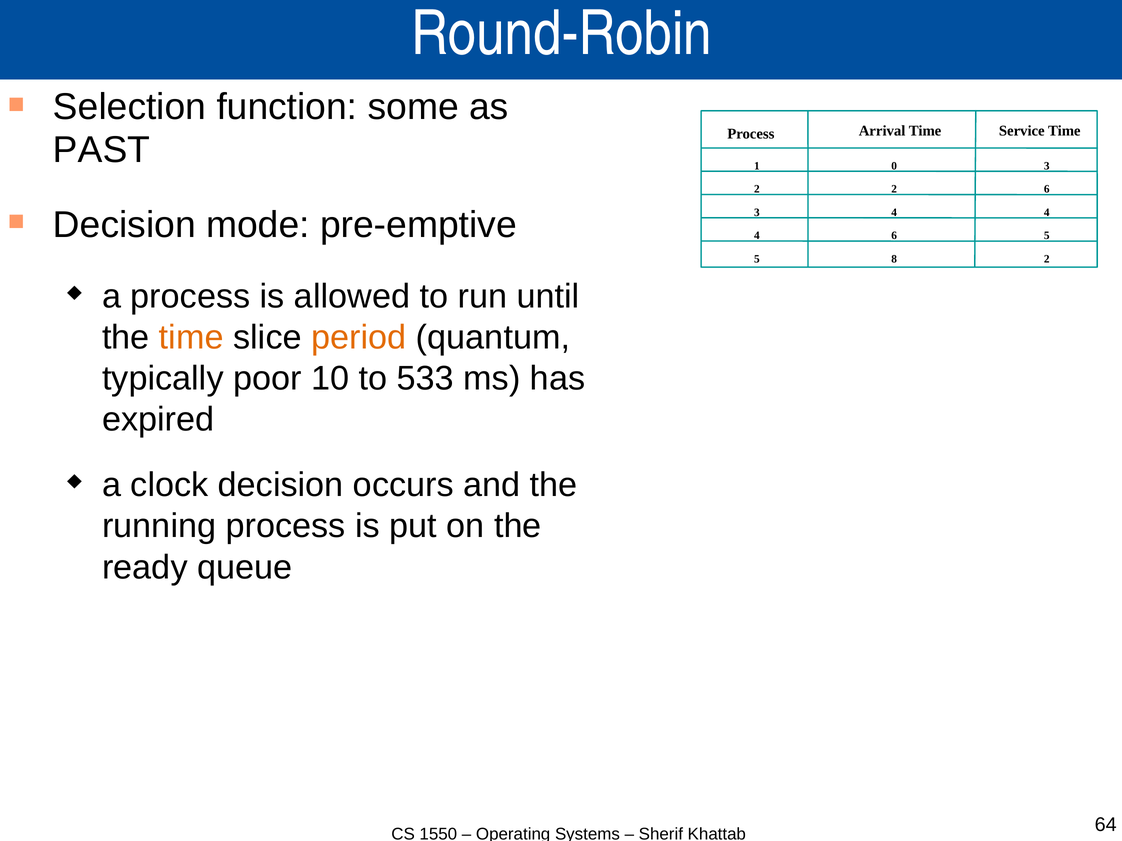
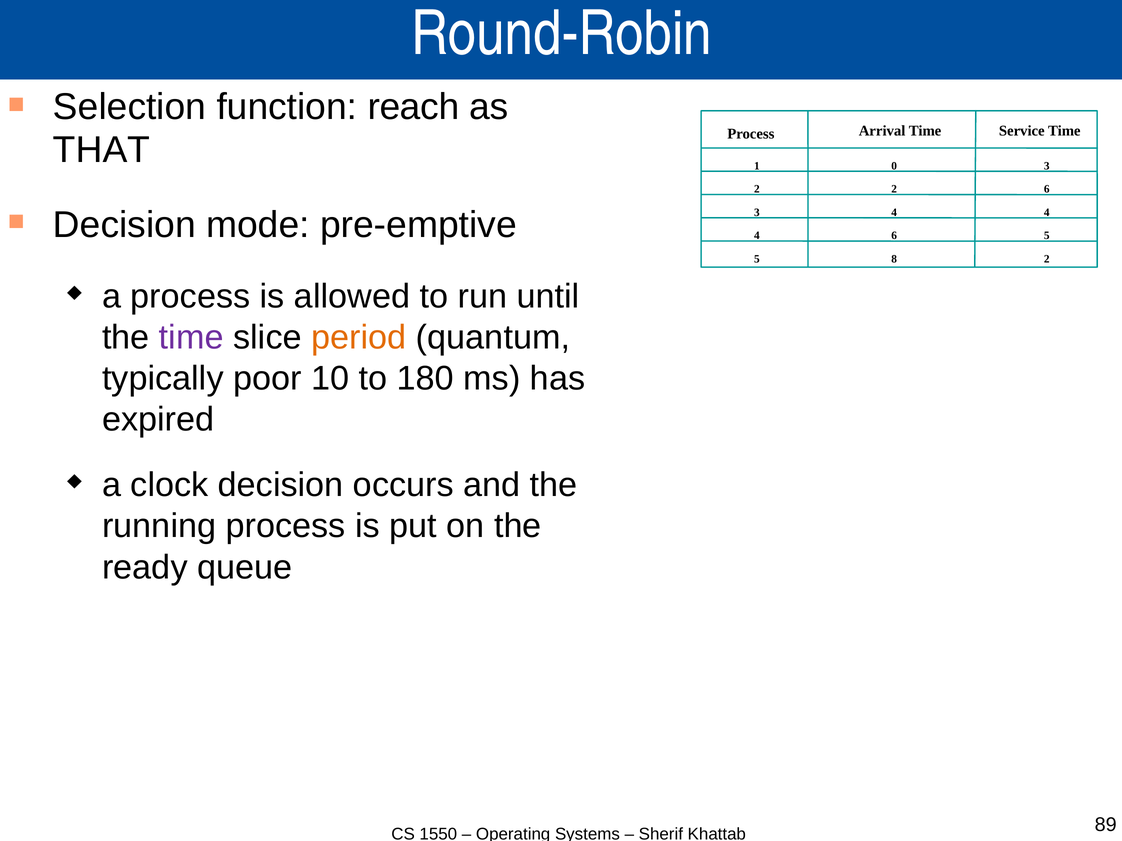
some: some -> reach
PAST: PAST -> THAT
time at (191, 338) colour: orange -> purple
533: 533 -> 180
64: 64 -> 89
